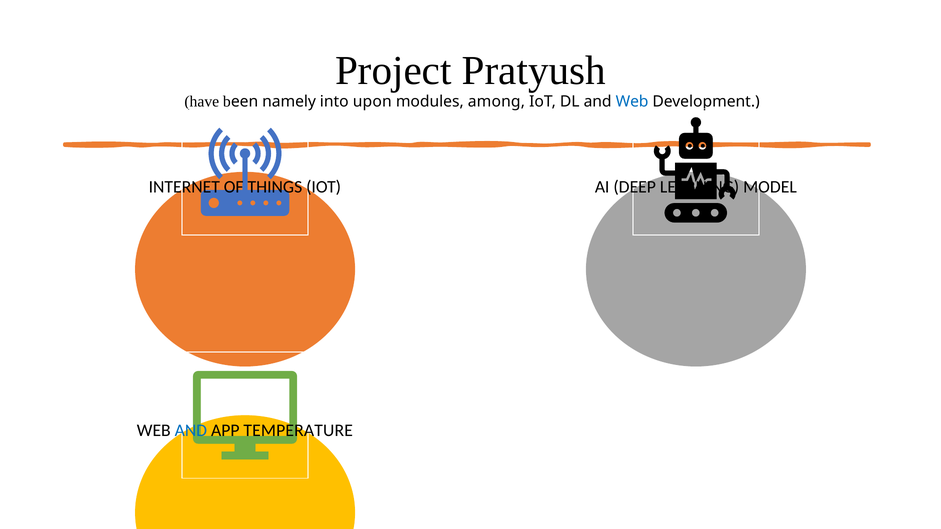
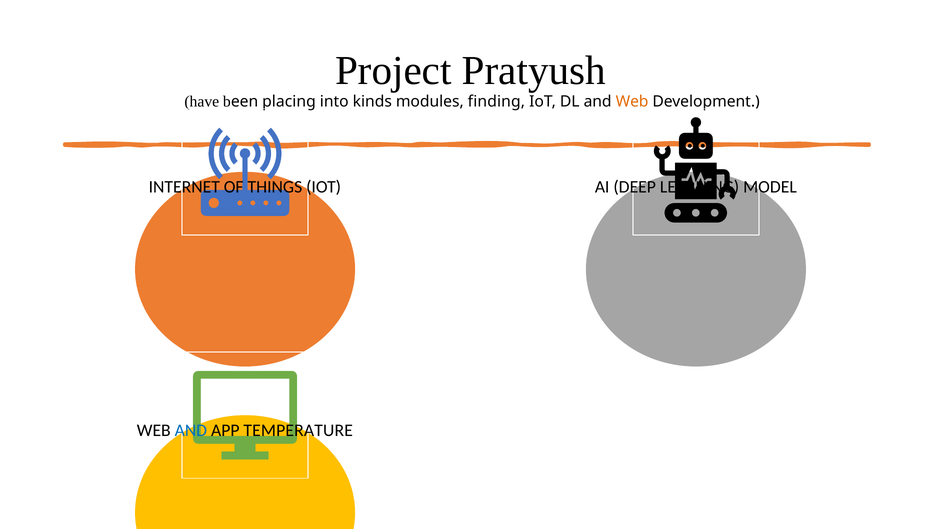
namely: namely -> placing
upon: upon -> kinds
among: among -> finding
Web at (632, 101) colour: blue -> orange
